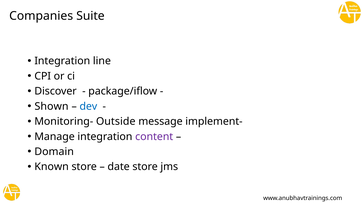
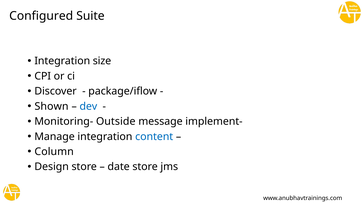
Companies: Companies -> Configured
line: line -> size
content colour: purple -> blue
Domain: Domain -> Column
Known: Known -> Design
